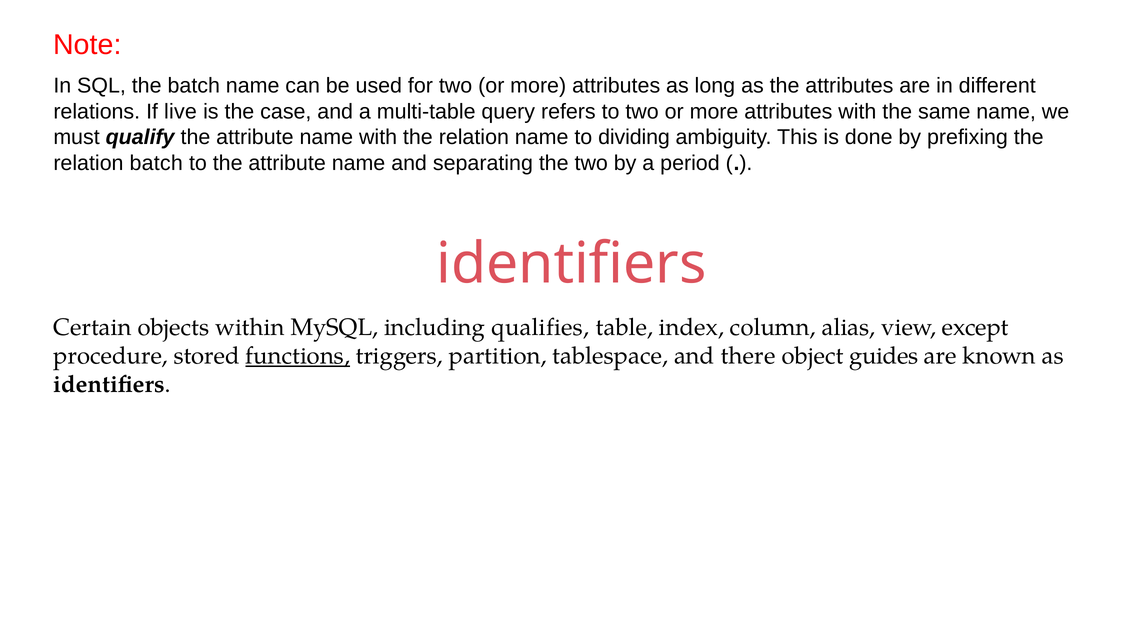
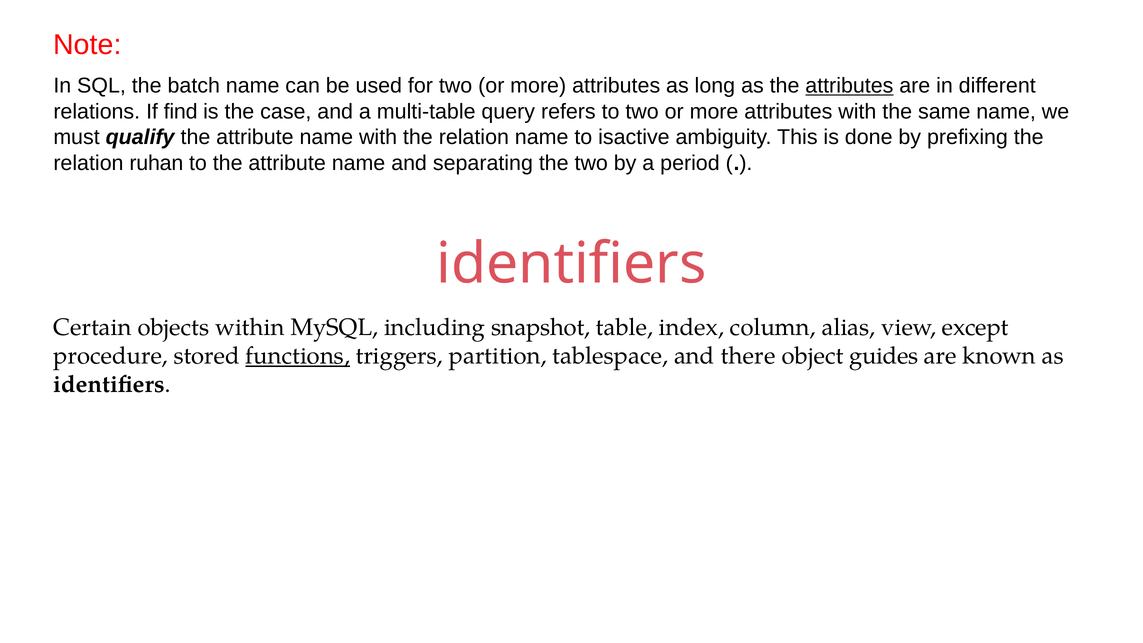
attributes at (849, 86) underline: none -> present
live: live -> find
dividing: dividing -> isactive
relation batch: batch -> ruhan
qualifies: qualifies -> snapshot
